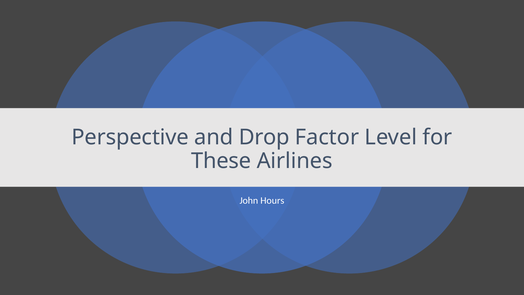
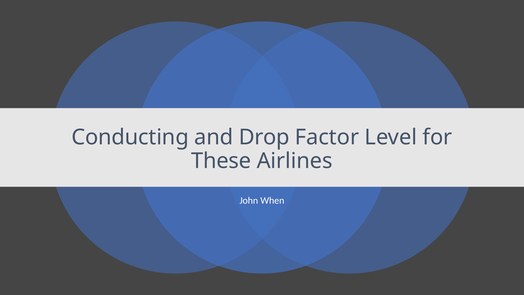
Perspective: Perspective -> Conducting
Hours: Hours -> When
